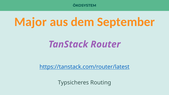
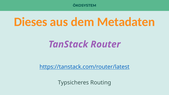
Major: Major -> Dieses
September: September -> Metadaten
